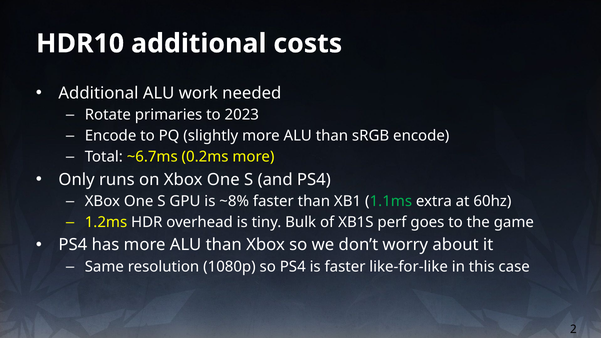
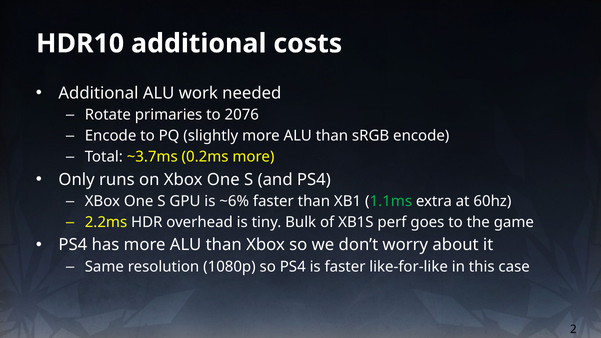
2023: 2023 -> 2076
~6.7ms: ~6.7ms -> ~3.7ms
~8%: ~8% -> ~6%
1.2ms: 1.2ms -> 2.2ms
